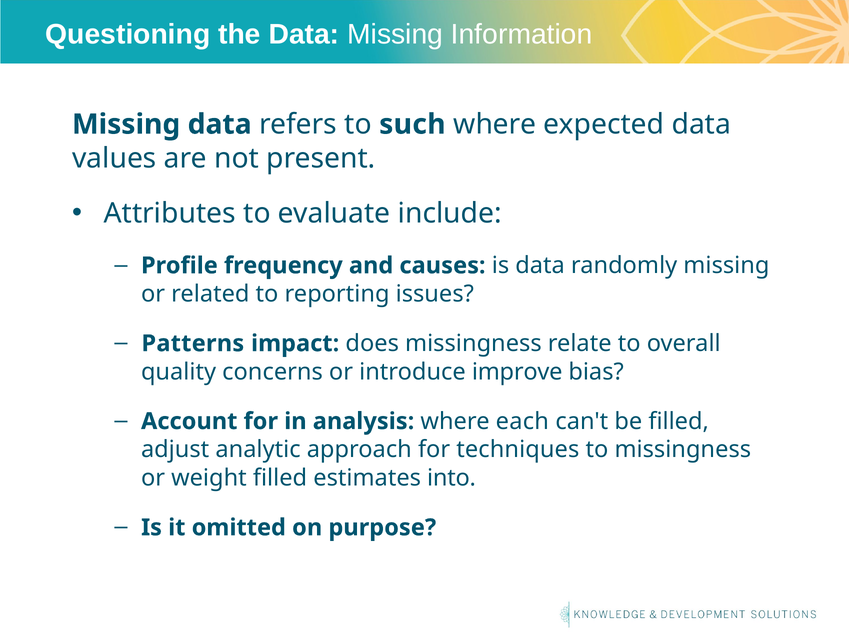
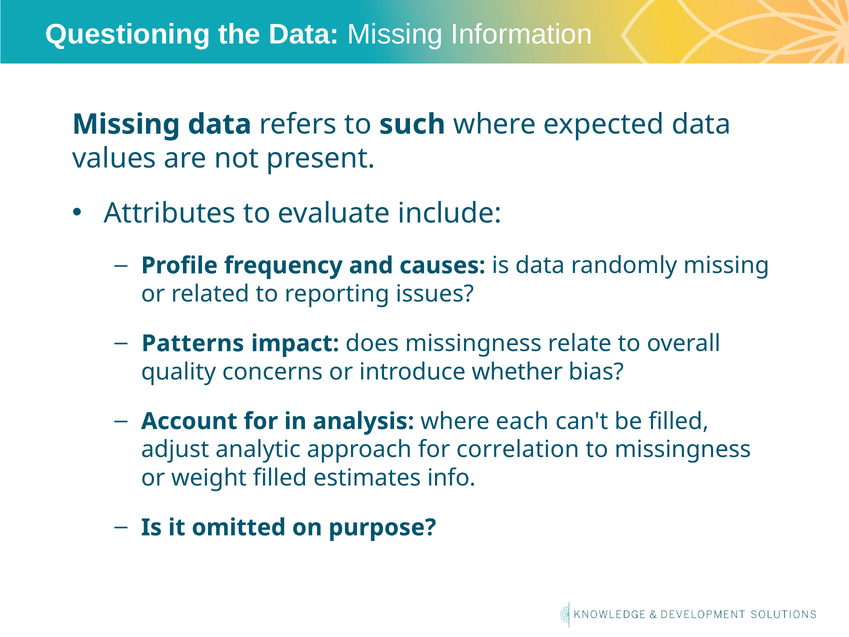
improve: improve -> whether
techniques: techniques -> correlation
into: into -> info
